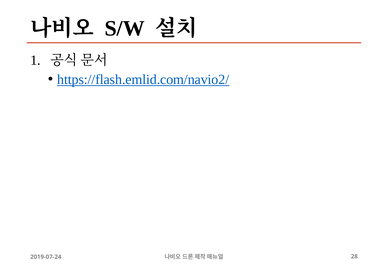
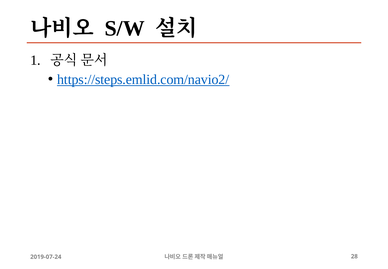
https://flash.emlid.com/navio2/: https://flash.emlid.com/navio2/ -> https://steps.emlid.com/navio2/
